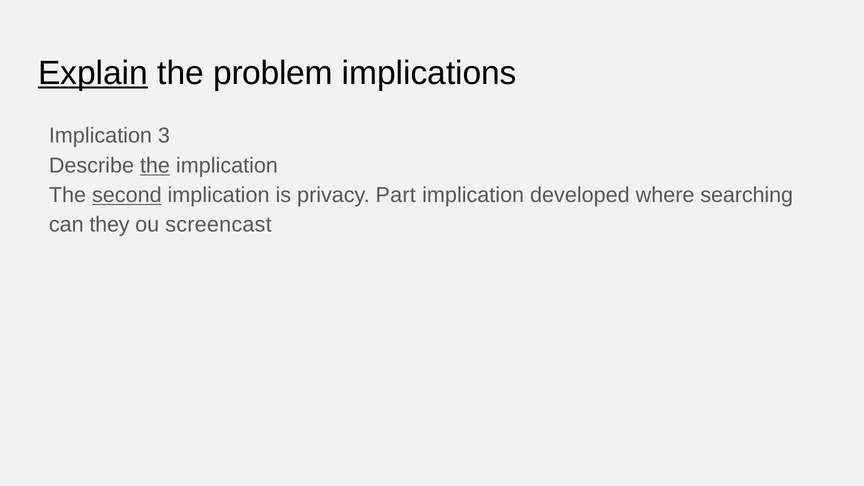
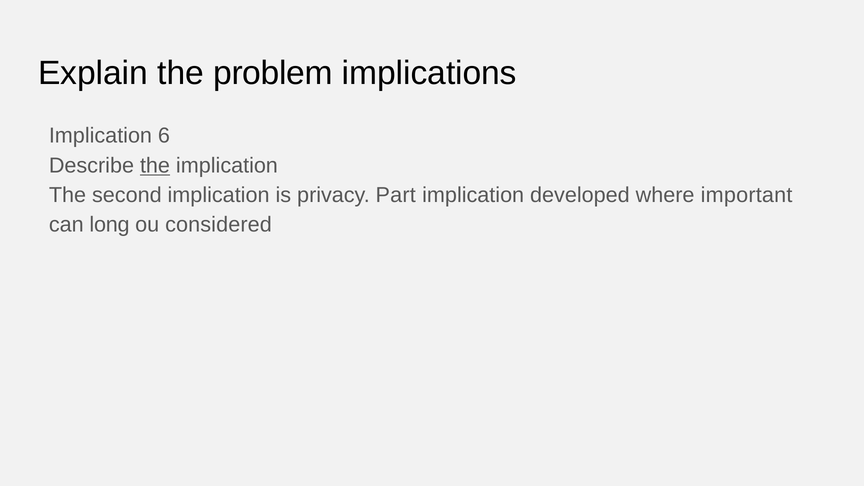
Explain underline: present -> none
3: 3 -> 6
second underline: present -> none
searching: searching -> important
they: they -> long
screencast: screencast -> considered
